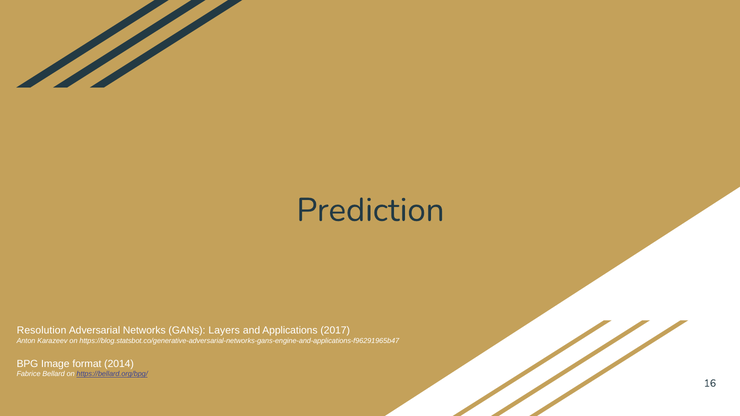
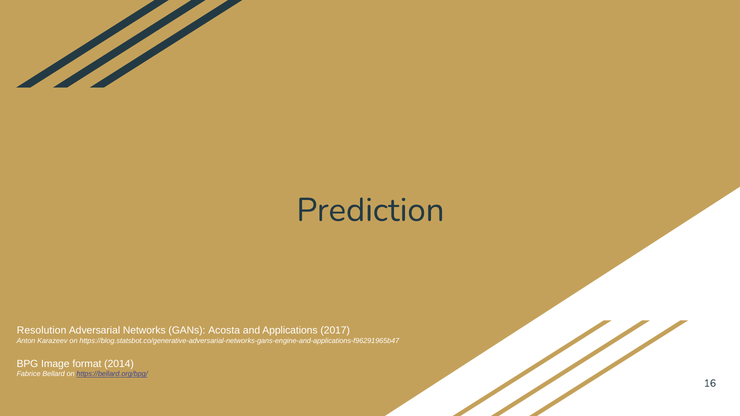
Layers: Layers -> Acosta
